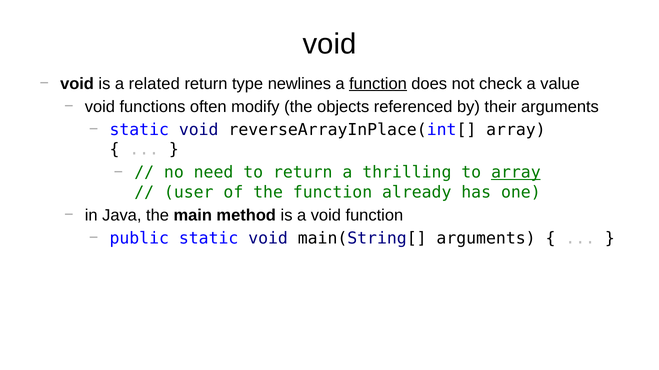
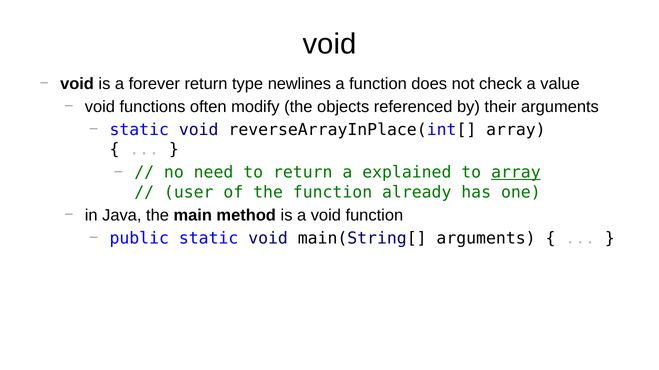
related: related -> forever
function at (378, 84) underline: present -> none
thrilling: thrilling -> explained
